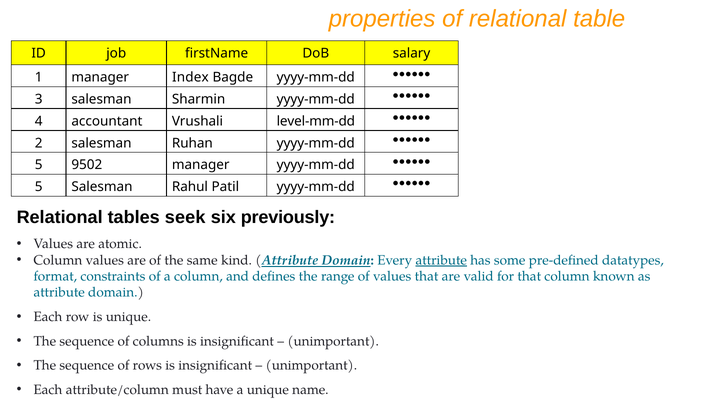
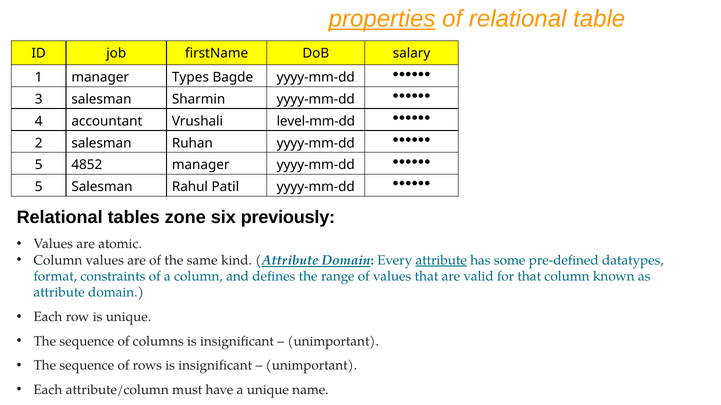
properties underline: none -> present
Index: Index -> Types
9502: 9502 -> 4852
seek: seek -> zone
